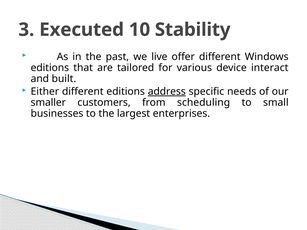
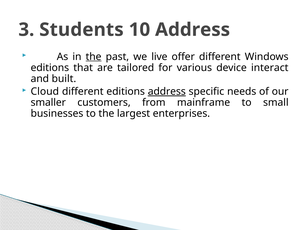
Executed: Executed -> Students
10 Stability: Stability -> Address
the at (94, 57) underline: none -> present
Either: Either -> Cloud
scheduling: scheduling -> mainframe
